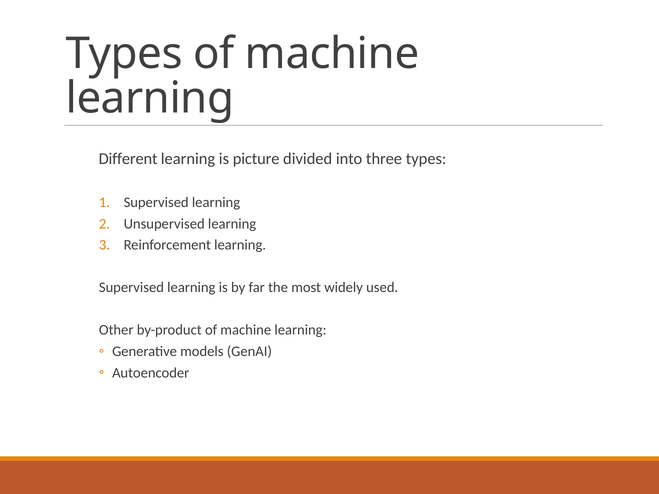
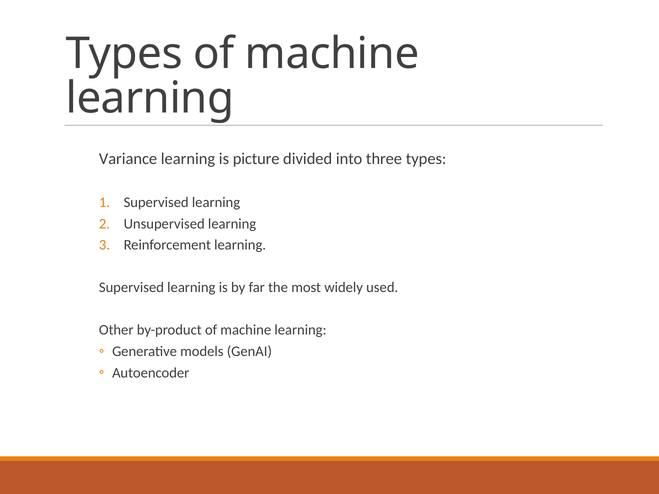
Different: Different -> Variance
